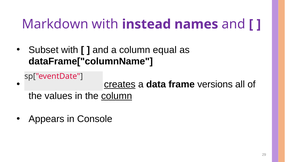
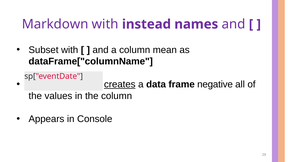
equal: equal -> mean
versions: versions -> negative
column at (117, 96) underline: present -> none
